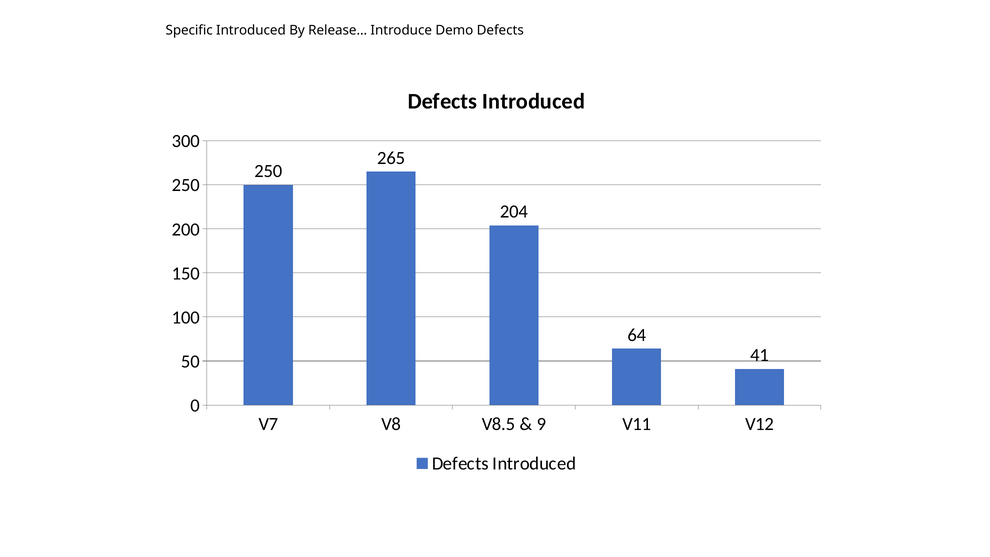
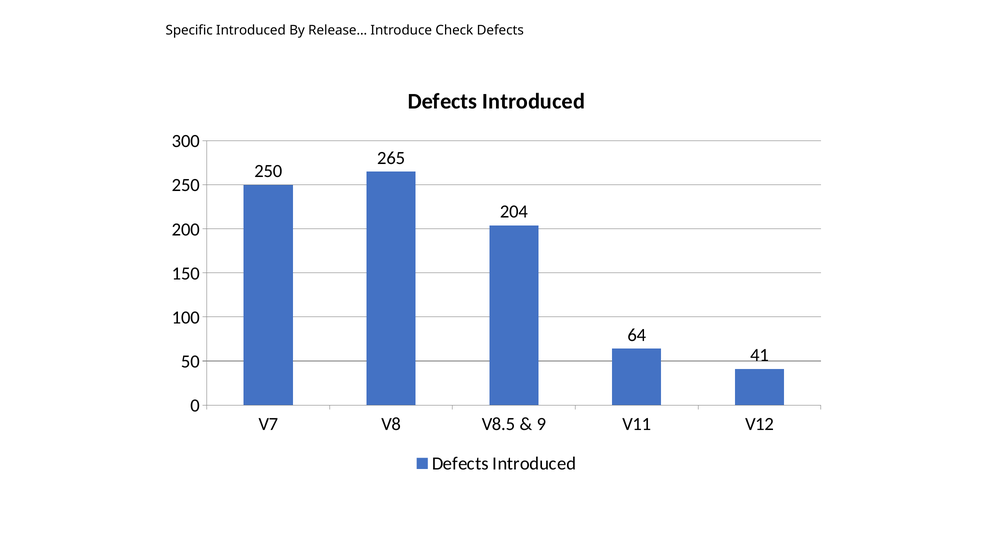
Demo: Demo -> Check
